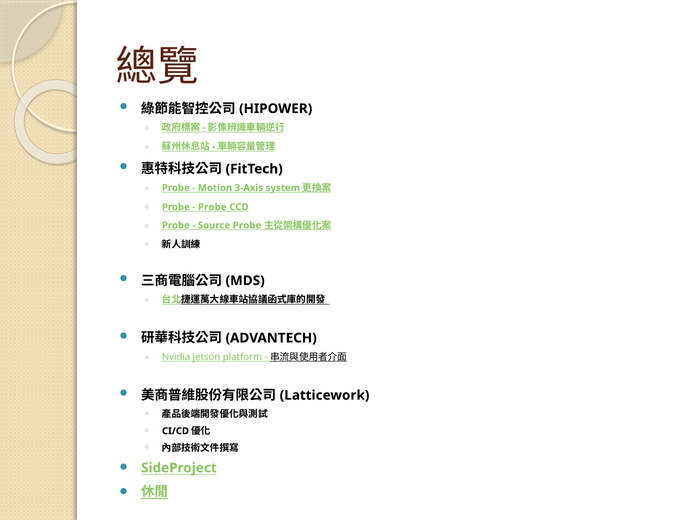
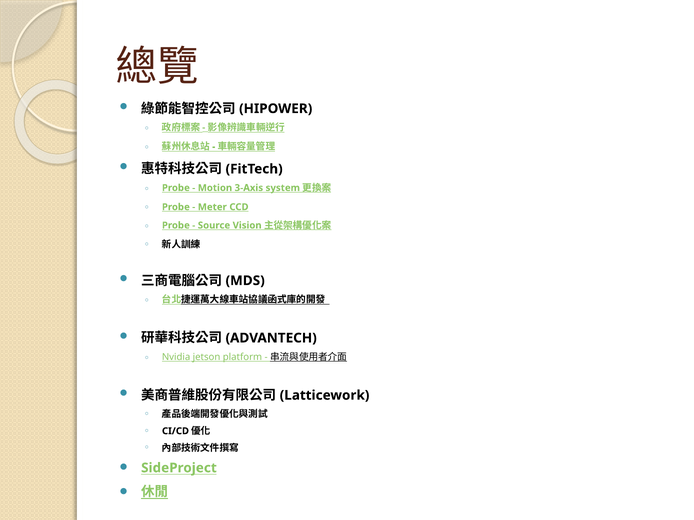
Probe at (212, 207): Probe -> Meter
Source Probe: Probe -> Vision
